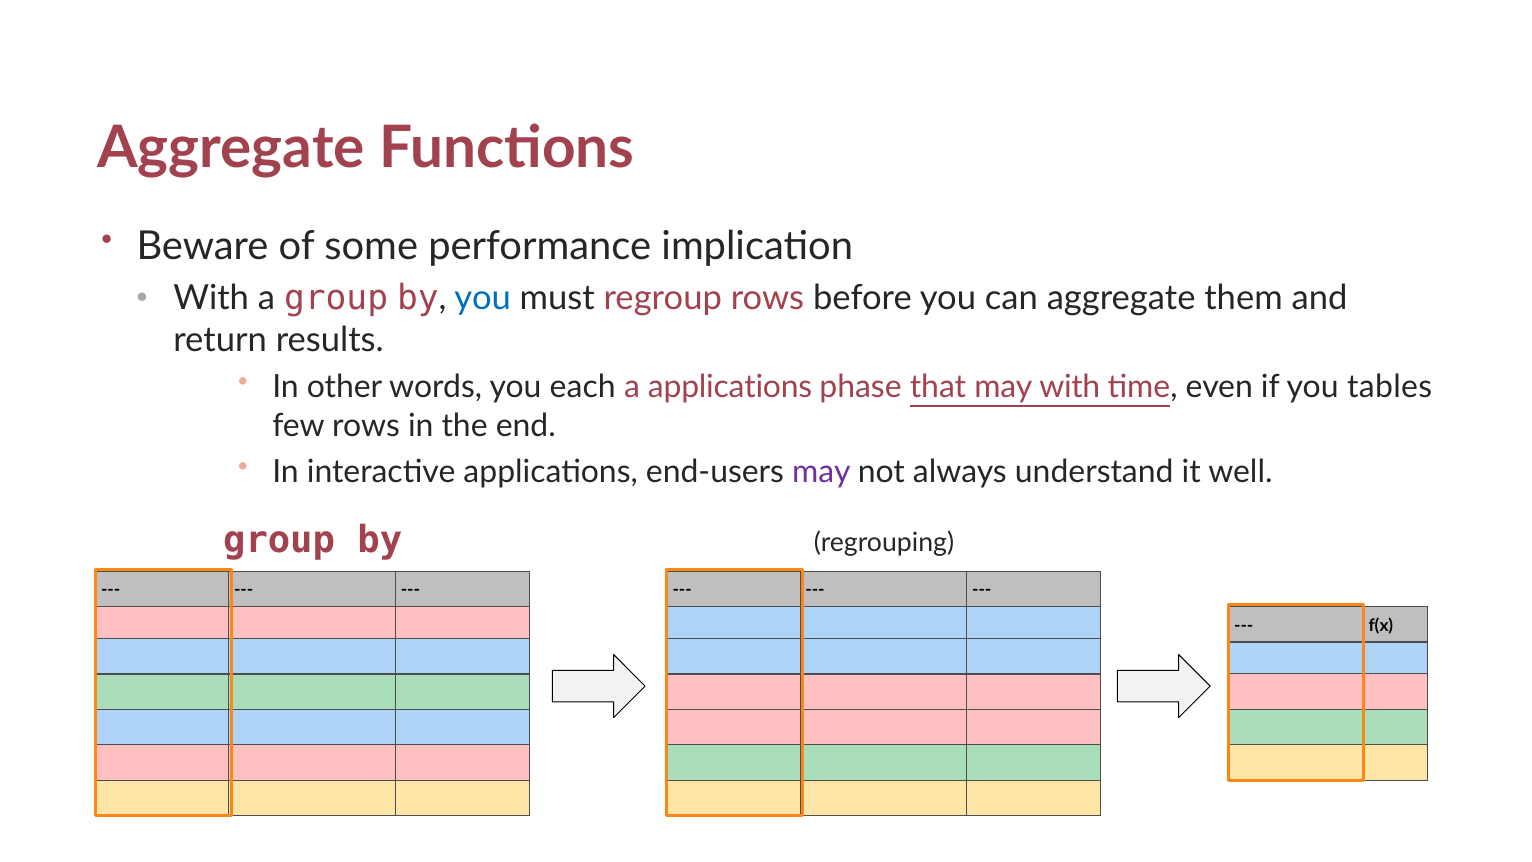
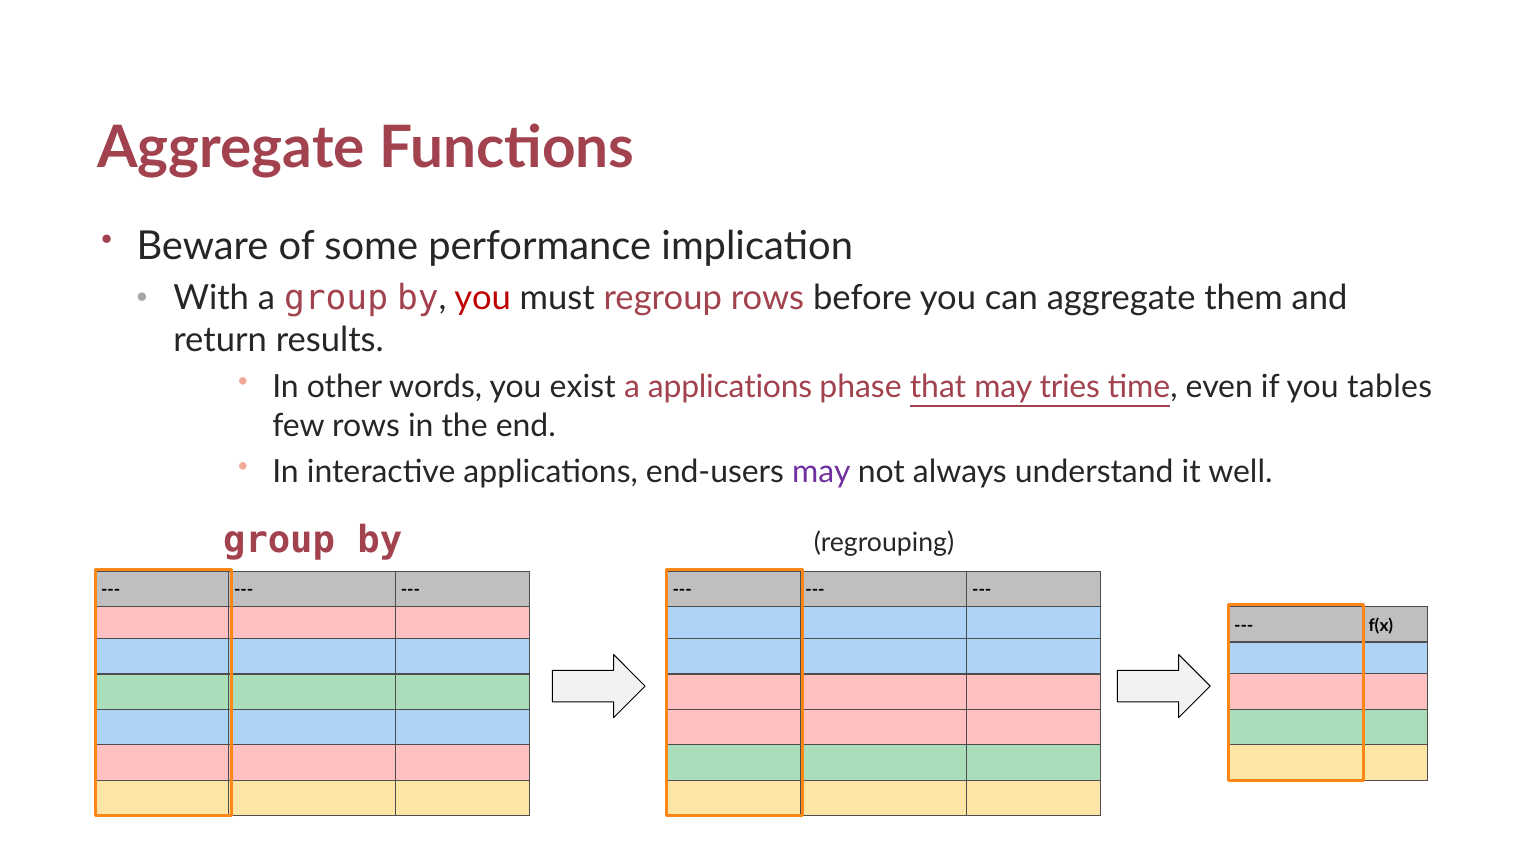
you at (483, 298) colour: blue -> red
each: each -> exist
may with: with -> tries
